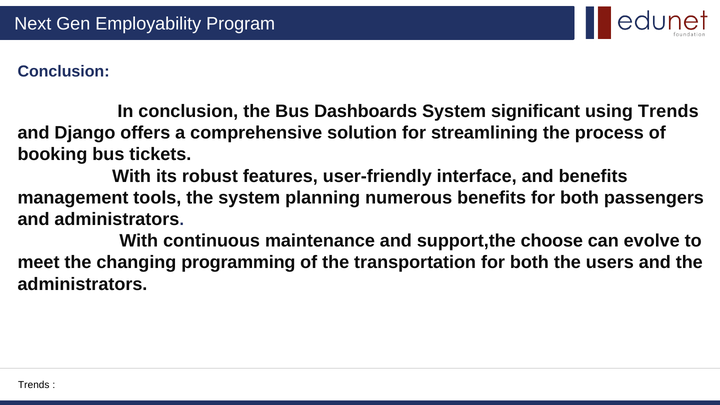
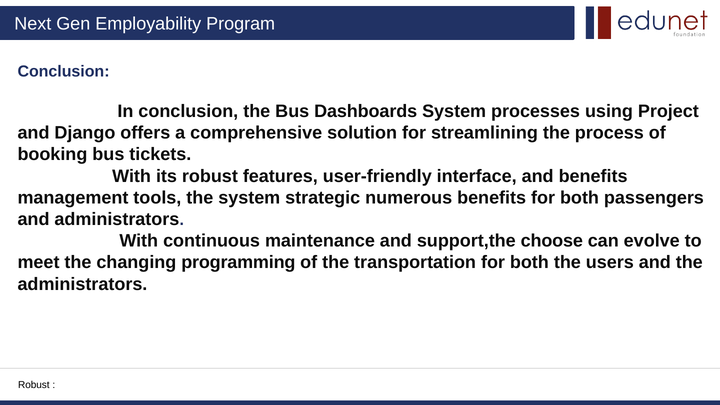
significant: significant -> processes
using Trends: Trends -> Project
planning: planning -> strategic
Trends at (34, 385): Trends -> Robust
